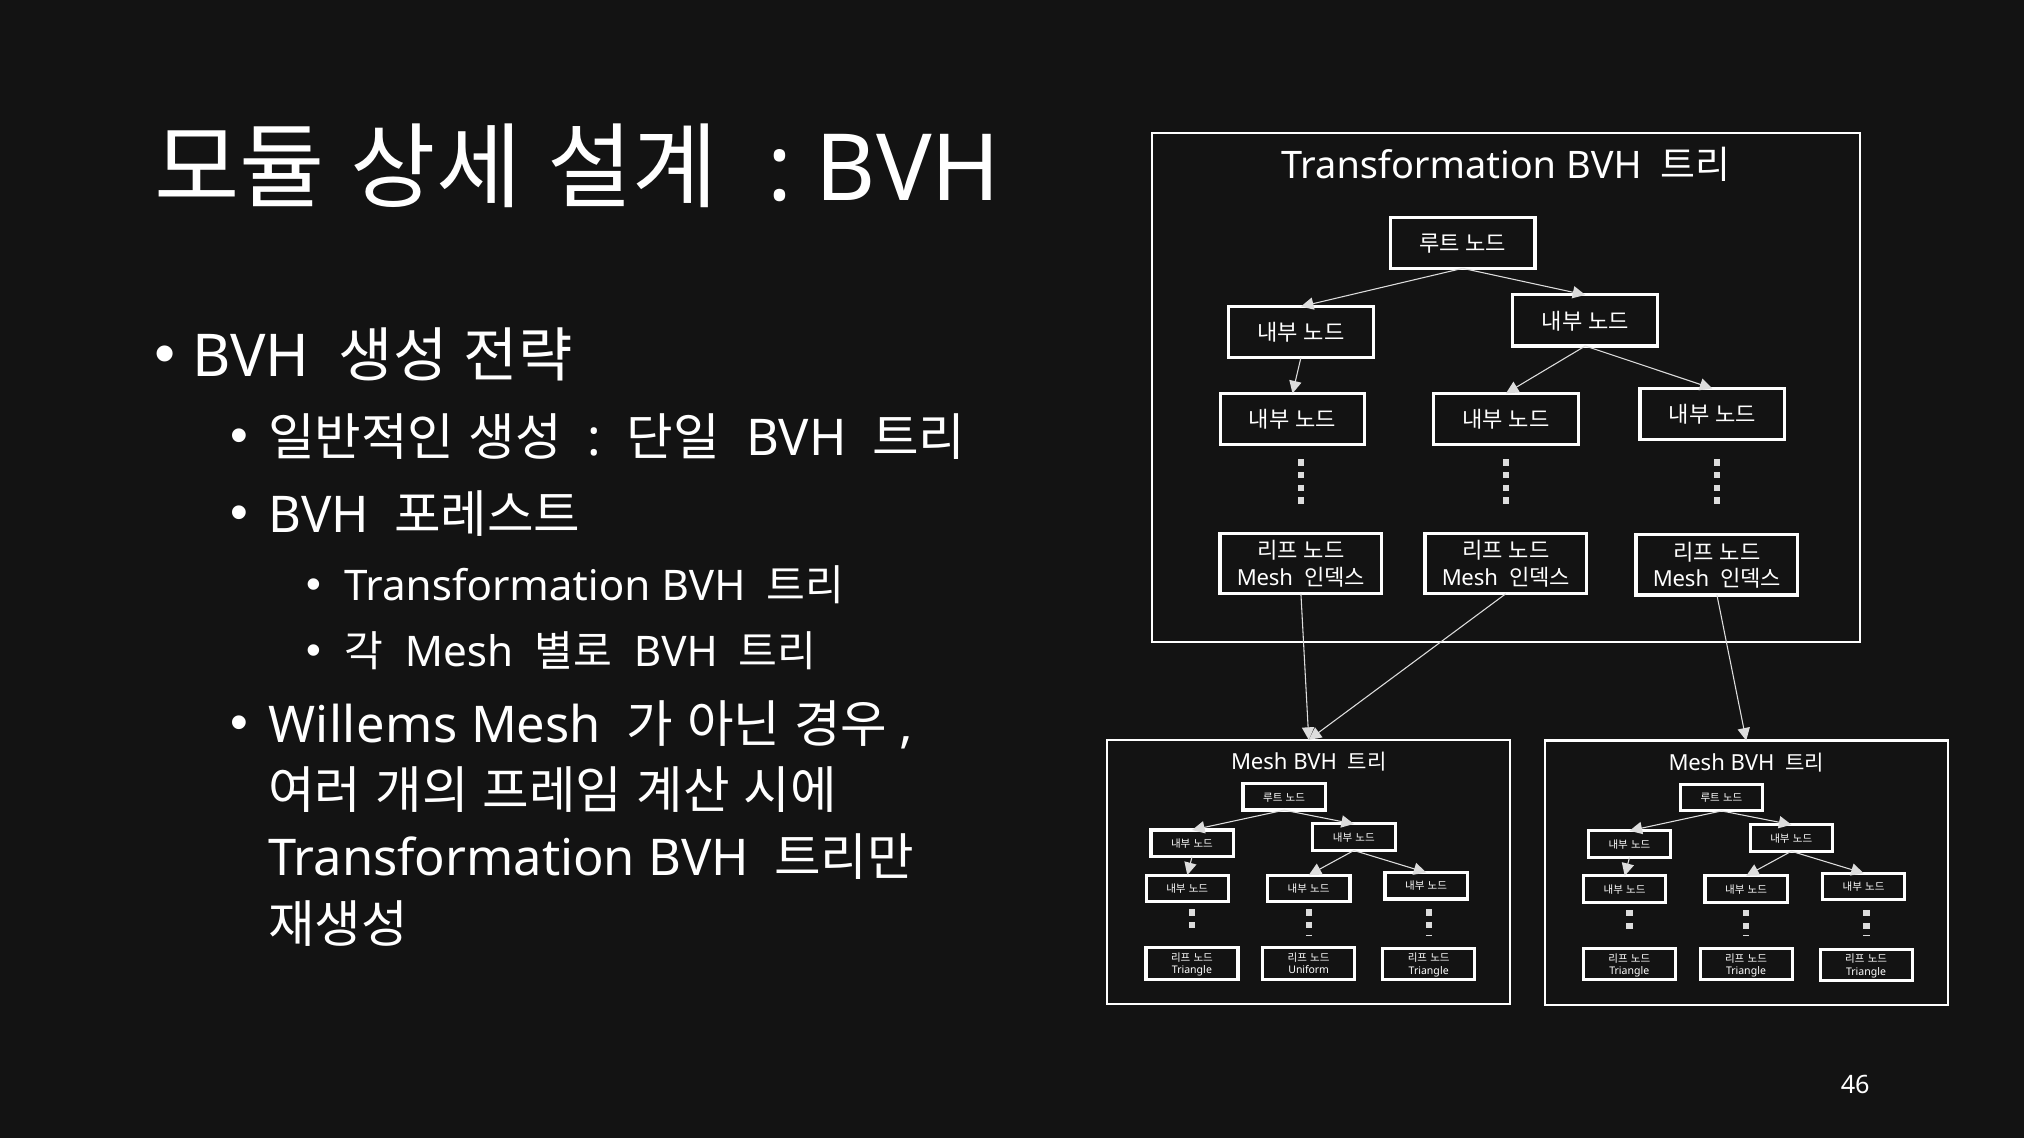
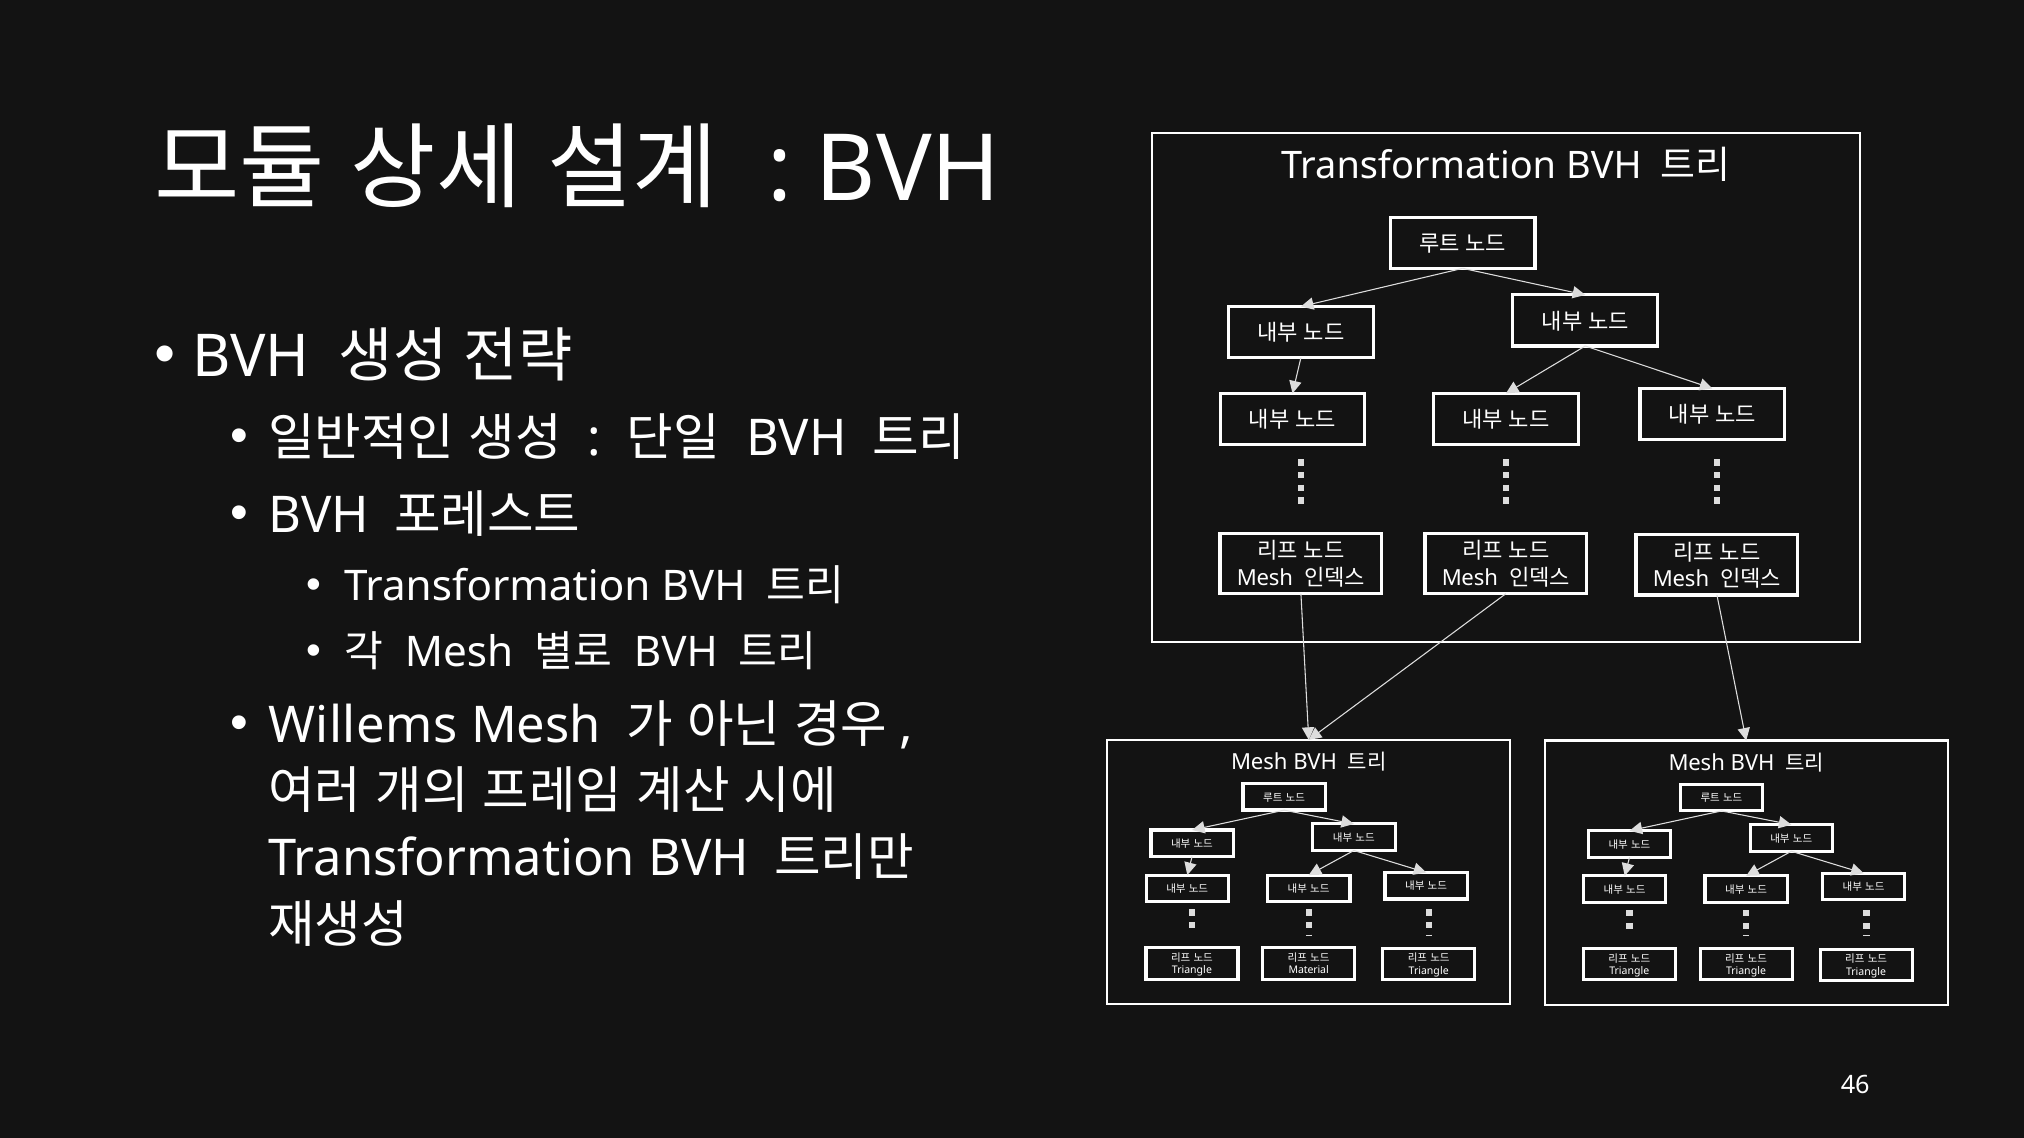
Uniform: Uniform -> Material
